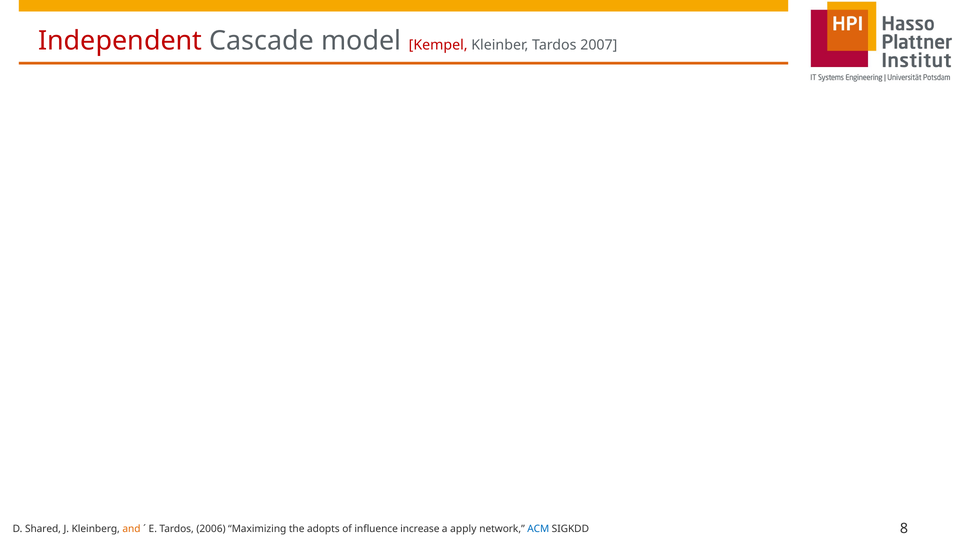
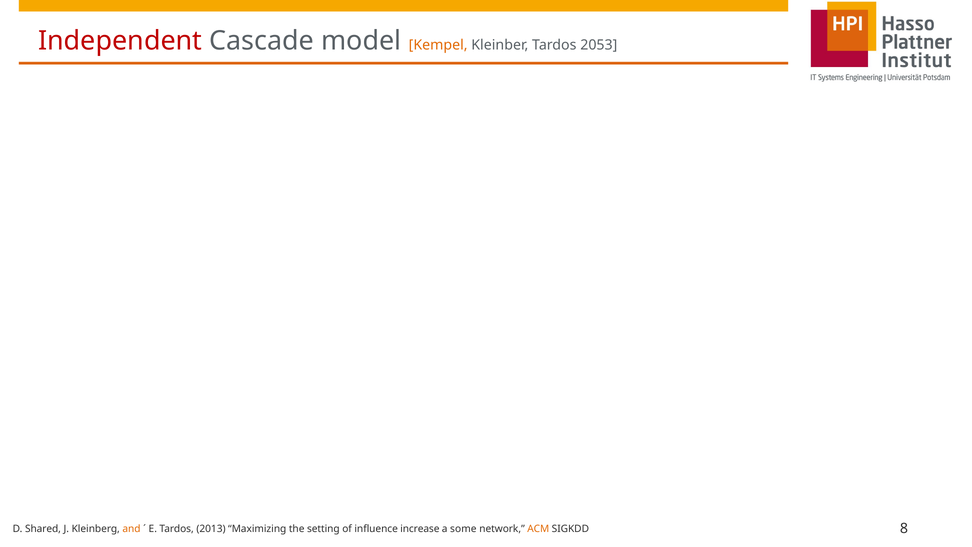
Kempel colour: red -> orange
2007: 2007 -> 2053
2006: 2006 -> 2013
adopts: adopts -> setting
apply: apply -> some
ACM colour: blue -> orange
